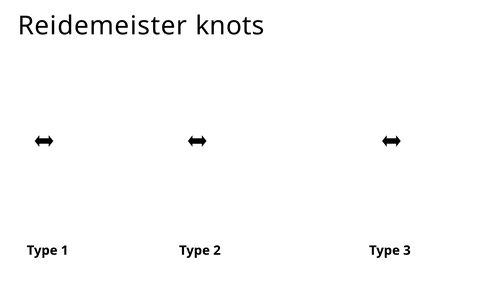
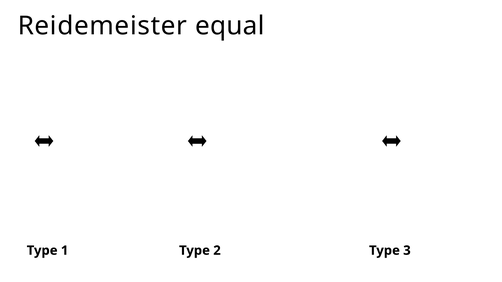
knots: knots -> equal
